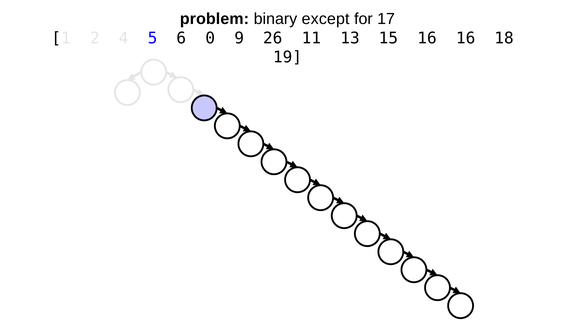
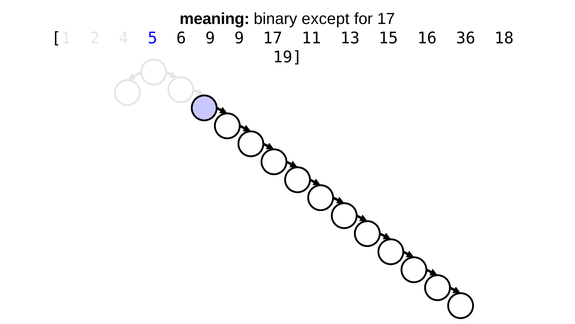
problem: problem -> meaning
6 0: 0 -> 9
9 26: 26 -> 17
16 16: 16 -> 36
